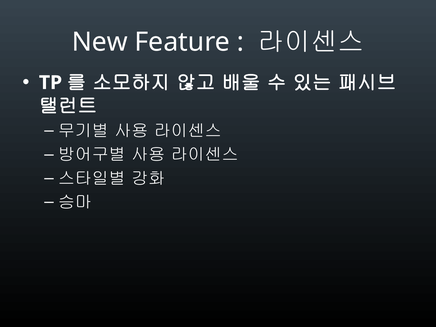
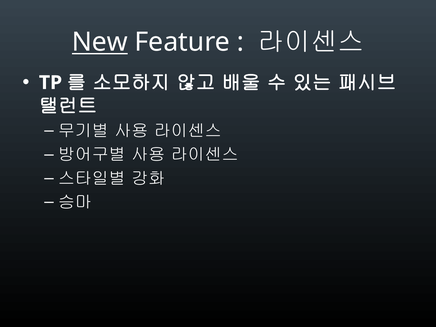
New underline: none -> present
